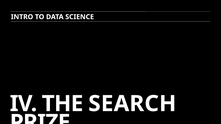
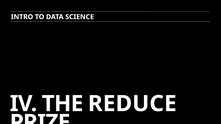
SEARCH: SEARCH -> REDUCE
